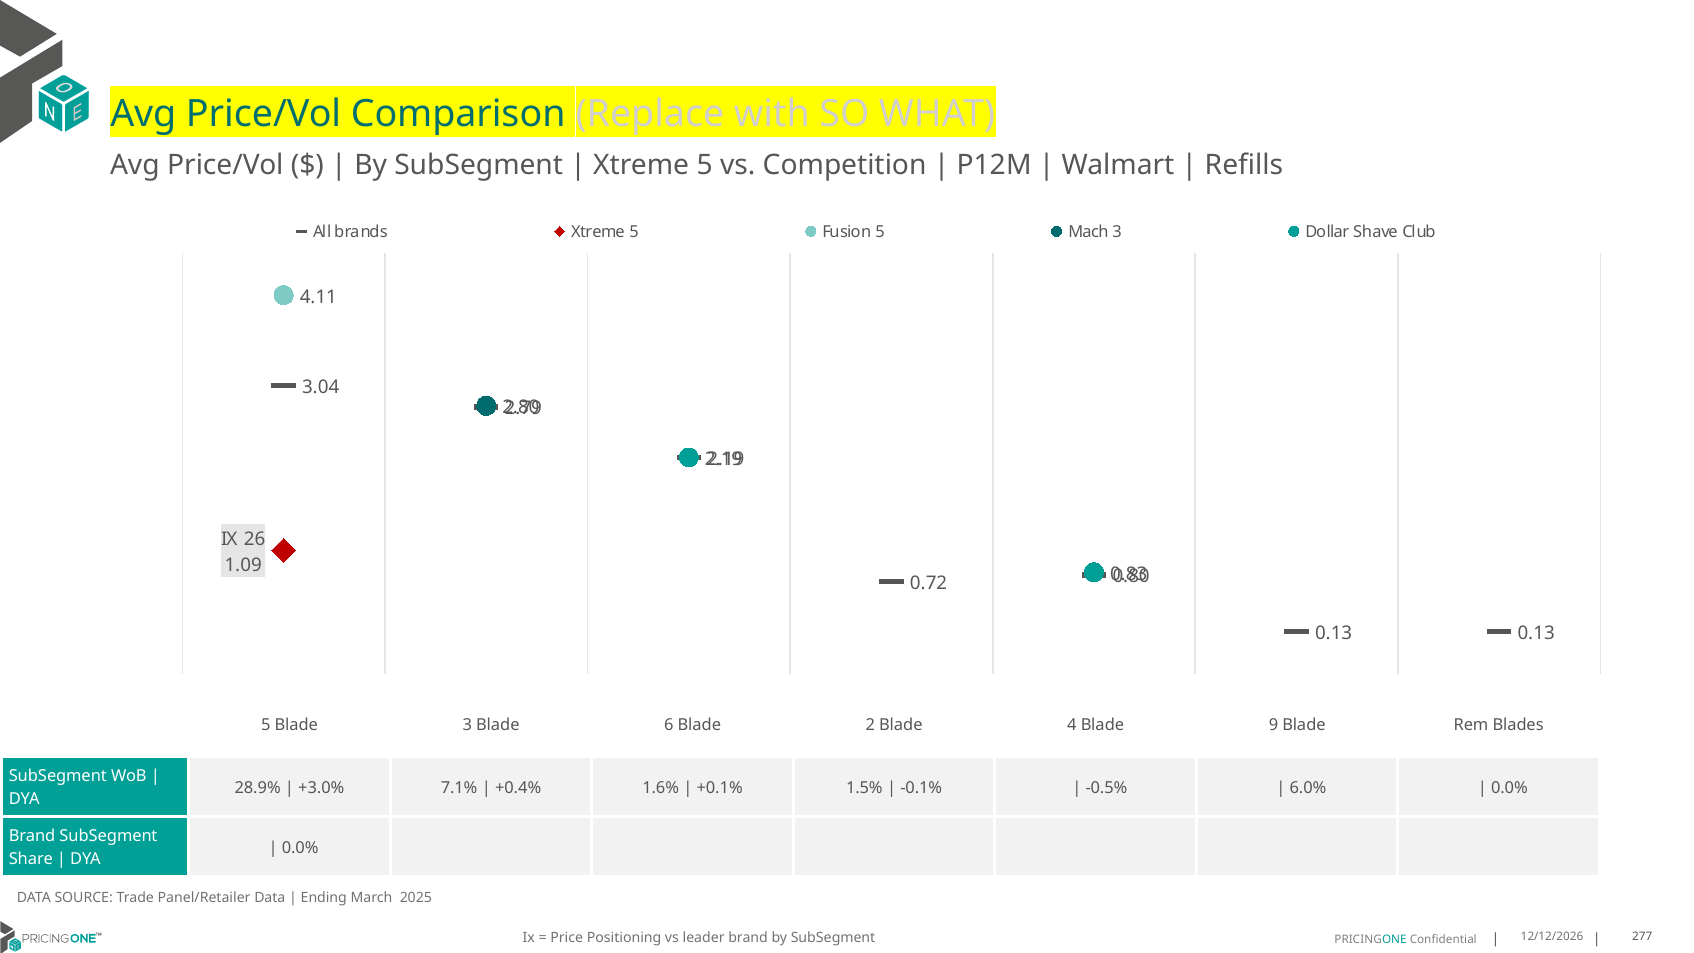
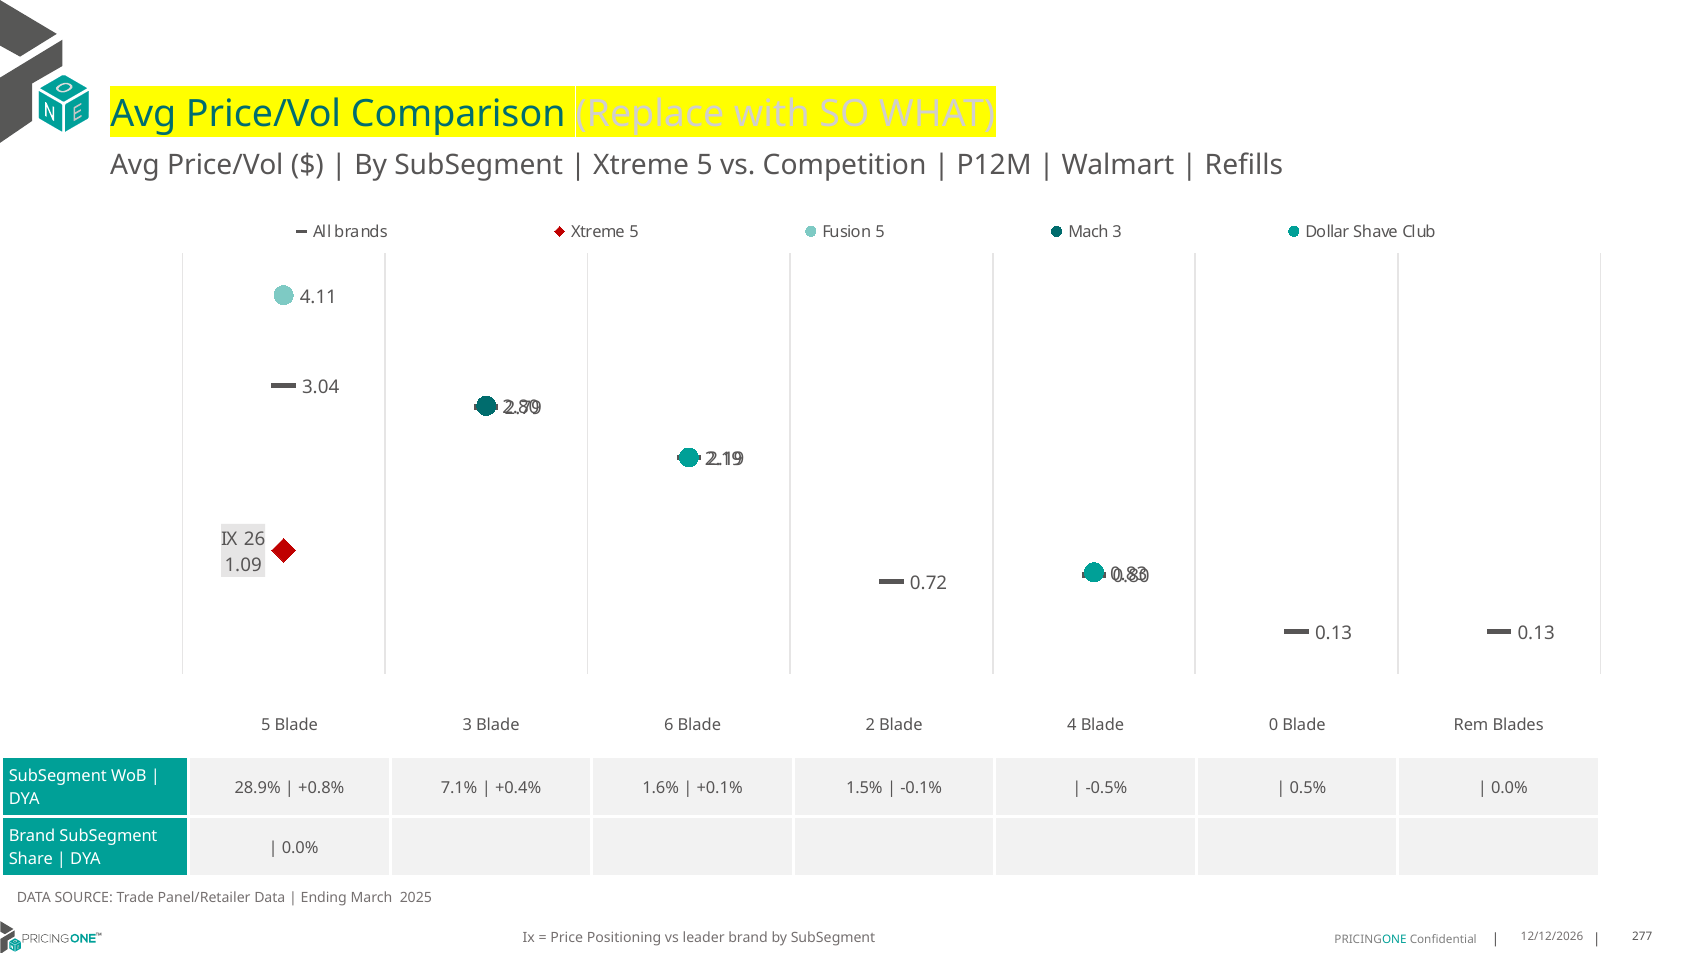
9: 9 -> 0
+3.0%: +3.0% -> +0.8%
6.0%: 6.0% -> 0.5%
